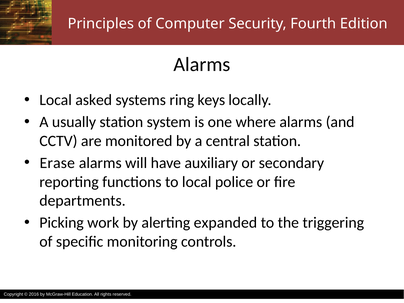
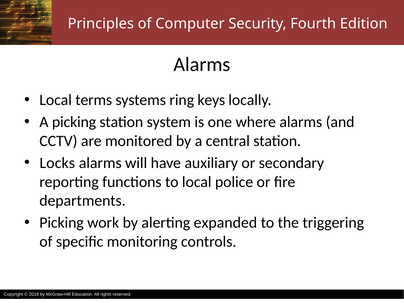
asked: asked -> terms
A usually: usually -> picking
Erase: Erase -> Locks
